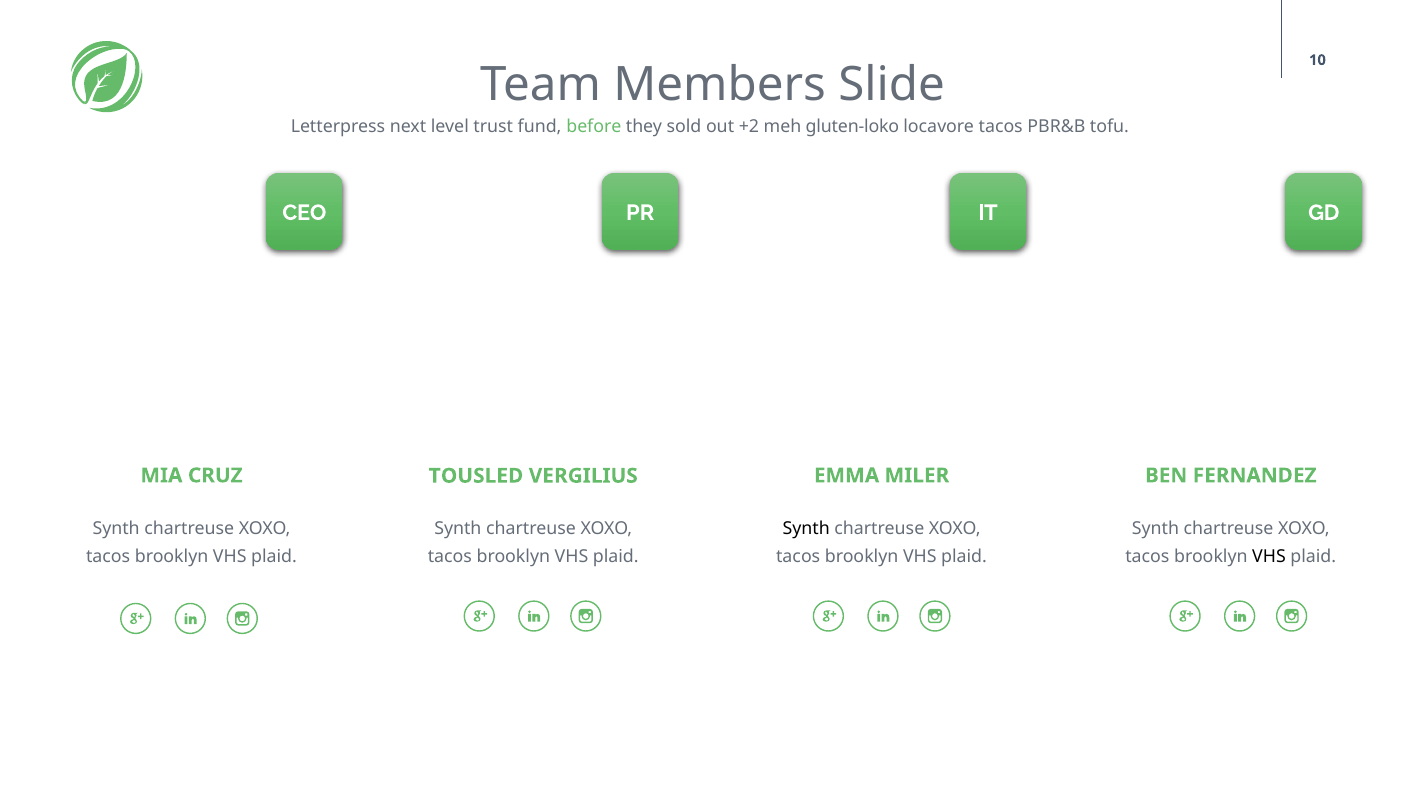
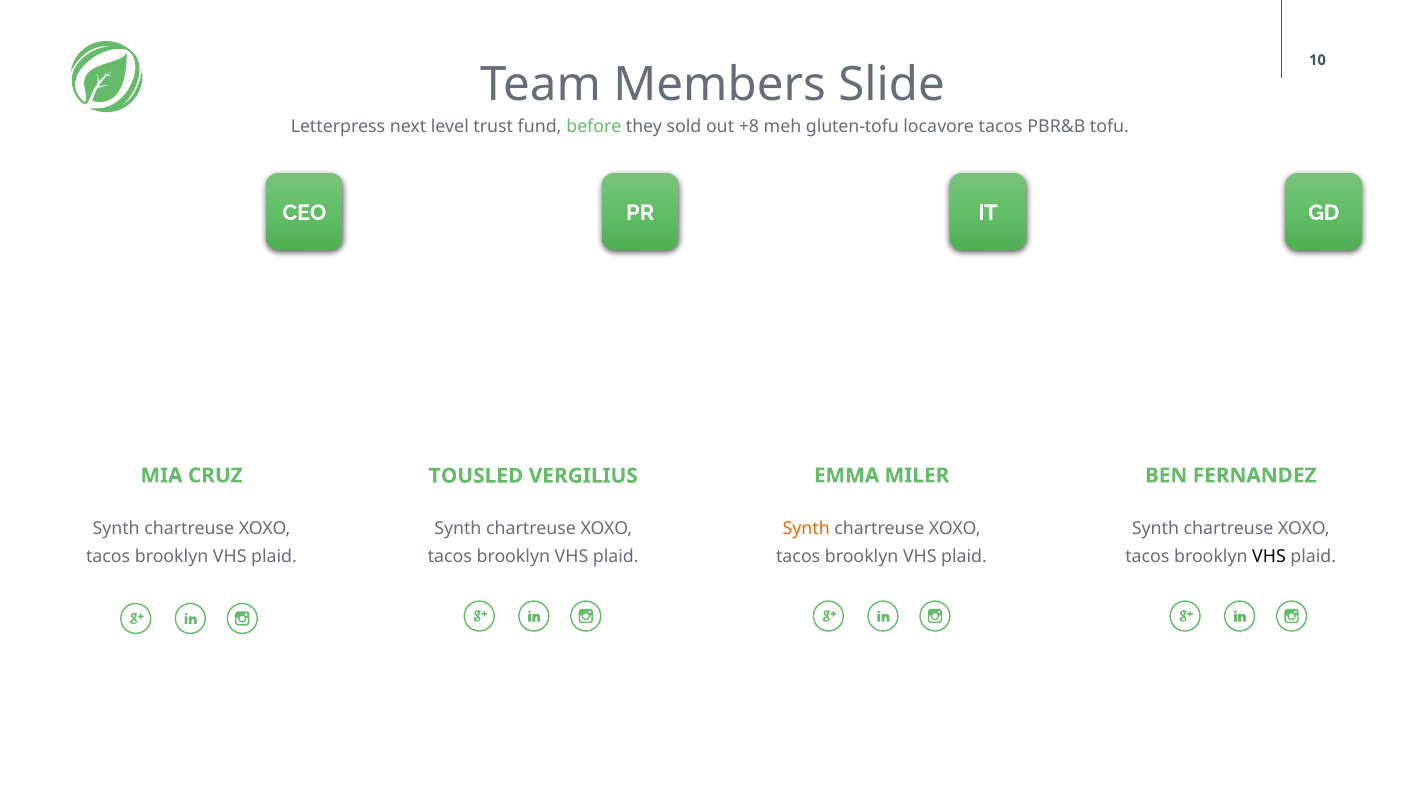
+2: +2 -> +8
gluten-loko: gluten-loko -> gluten-tofu
Synth at (806, 529) colour: black -> orange
